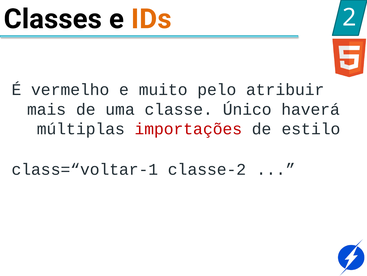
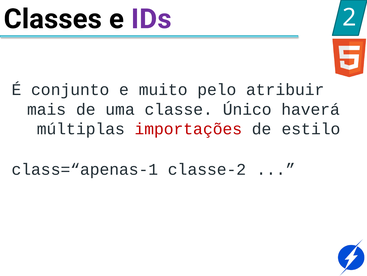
IDs colour: orange -> purple
vermelho: vermelho -> conjunto
class=“voltar-1: class=“voltar-1 -> class=“apenas-1
